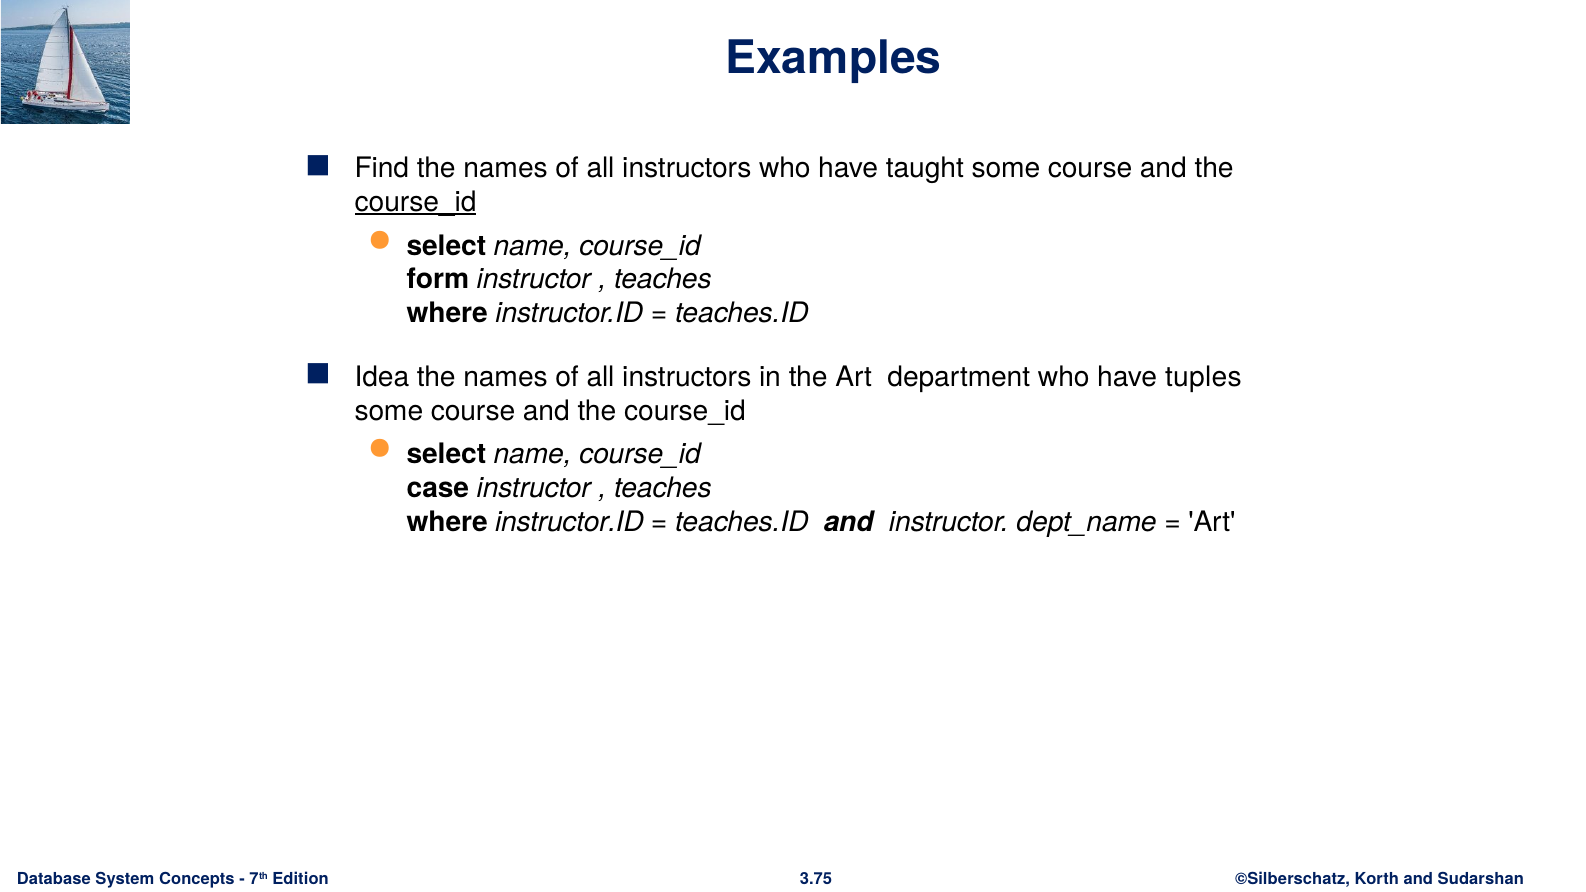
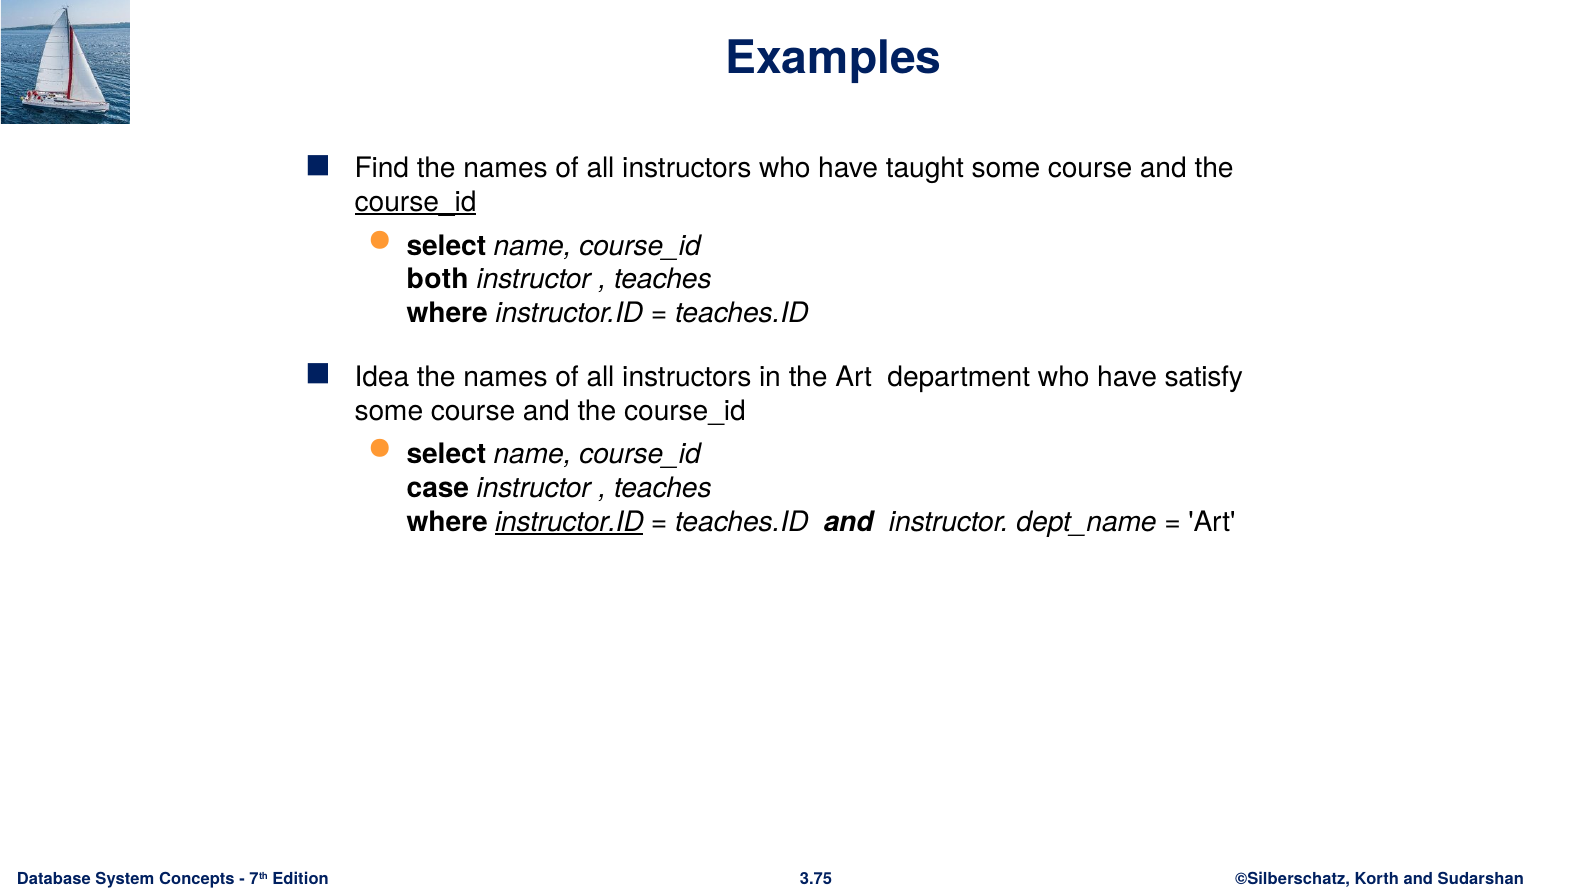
form: form -> both
tuples: tuples -> satisfy
instructor.ID at (570, 522) underline: none -> present
